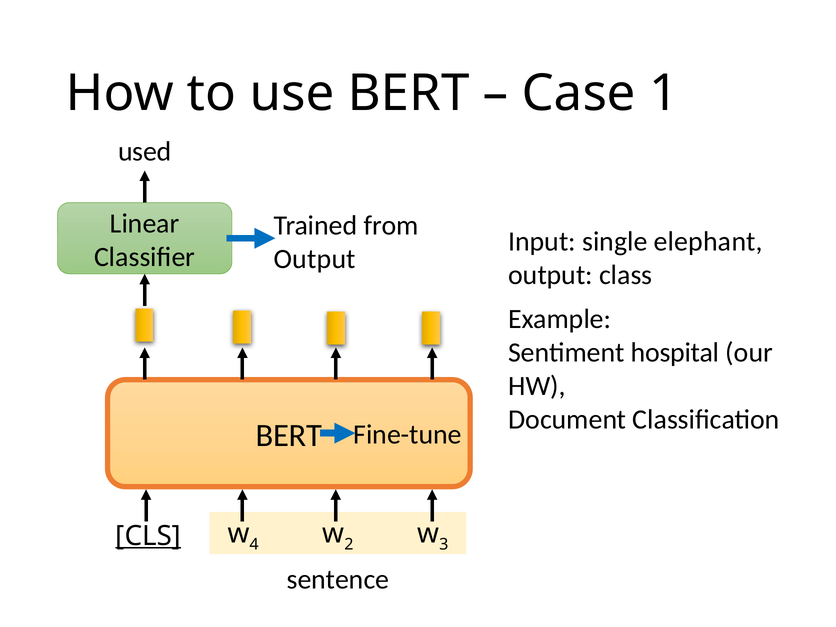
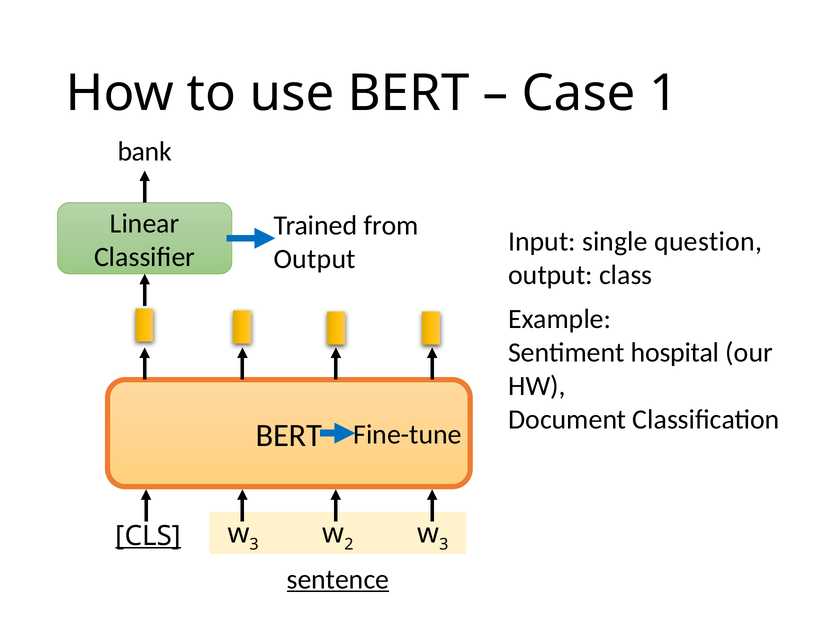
used: used -> bank
elephant: elephant -> question
4 at (254, 544): 4 -> 3
sentence underline: none -> present
